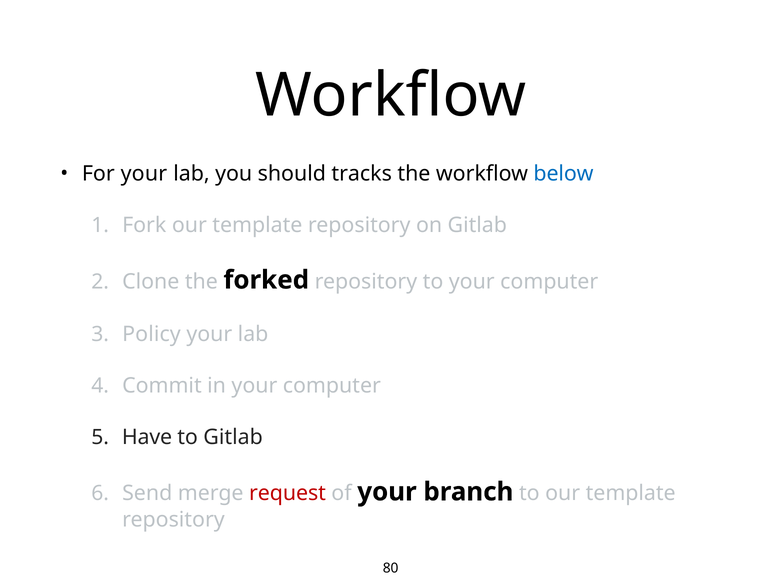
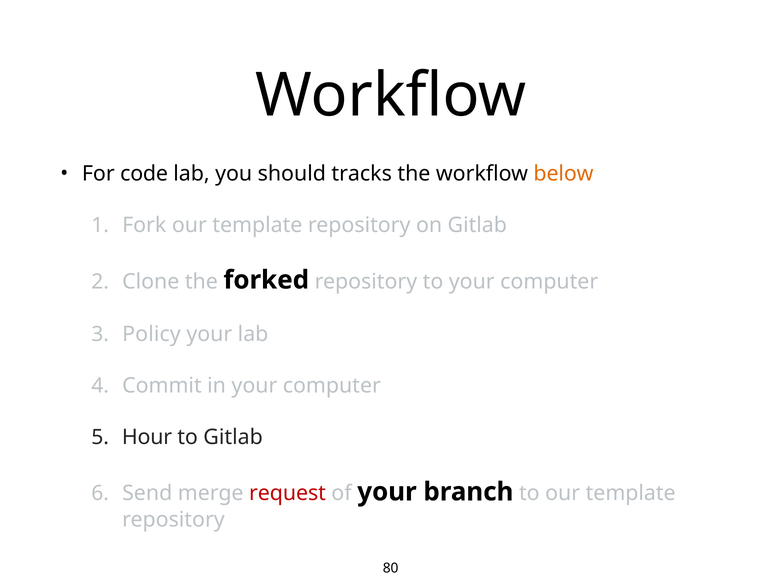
For your: your -> code
below colour: blue -> orange
Have: Have -> Hour
